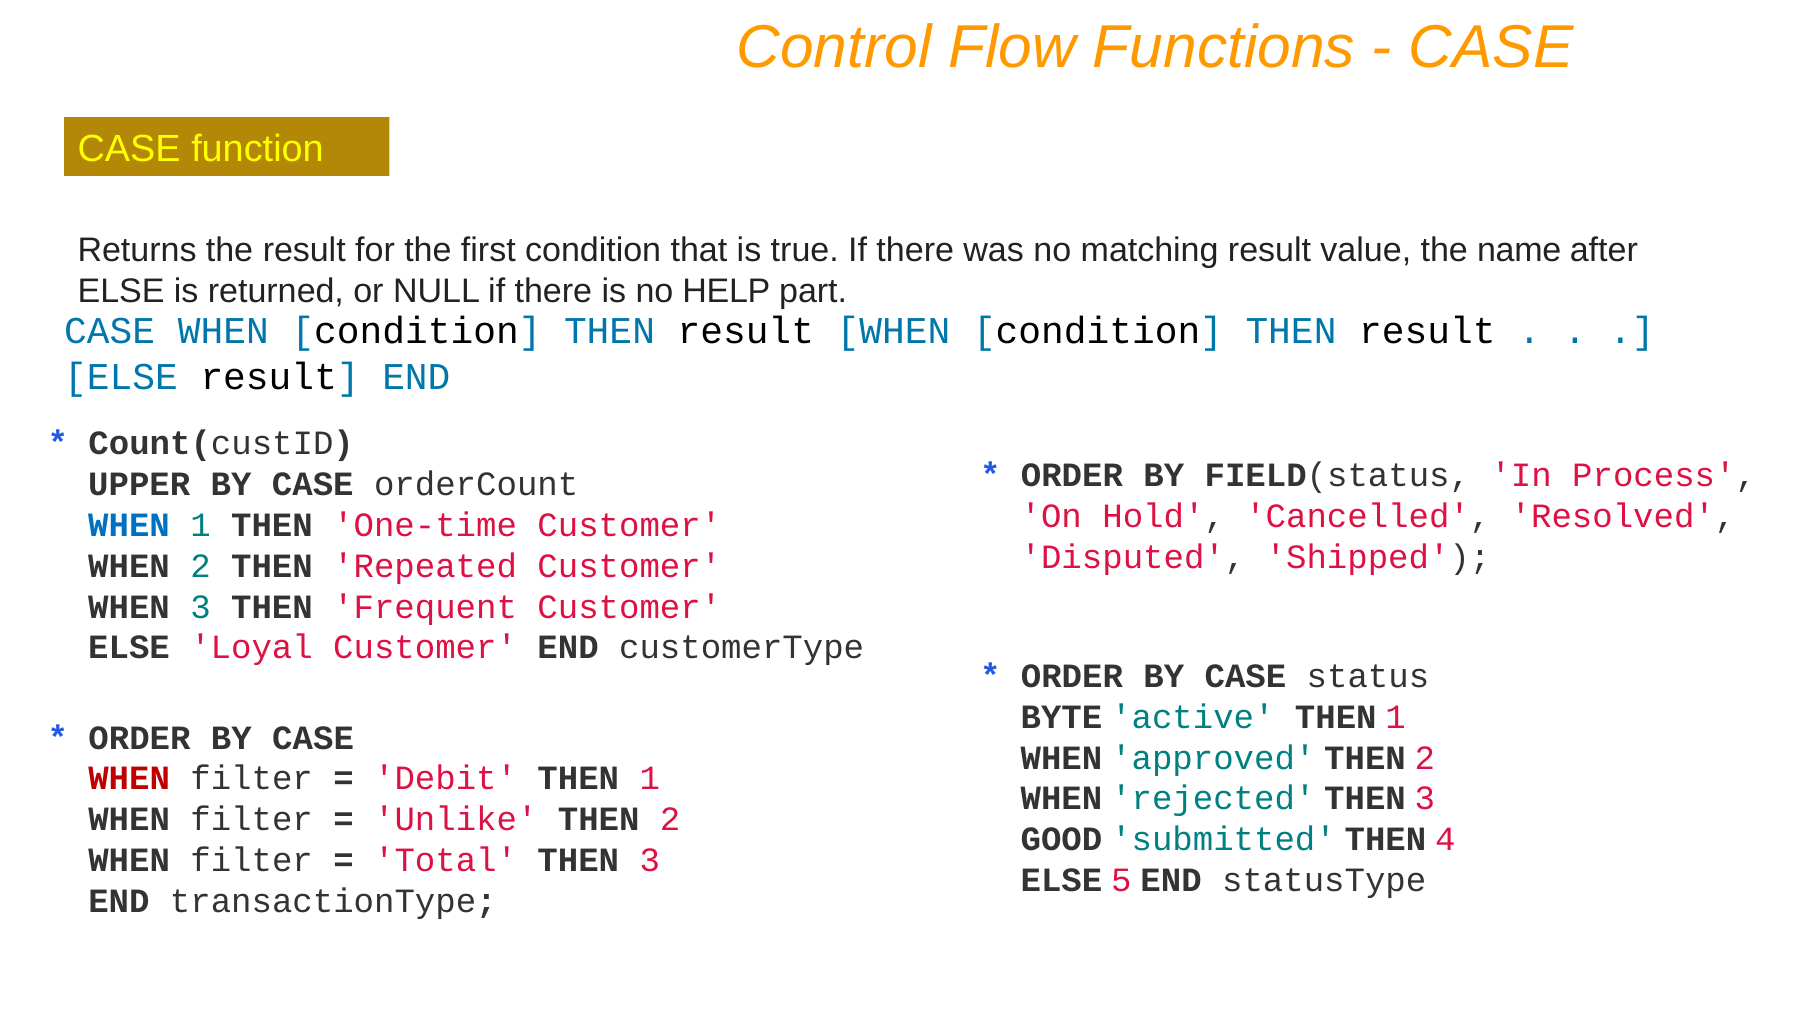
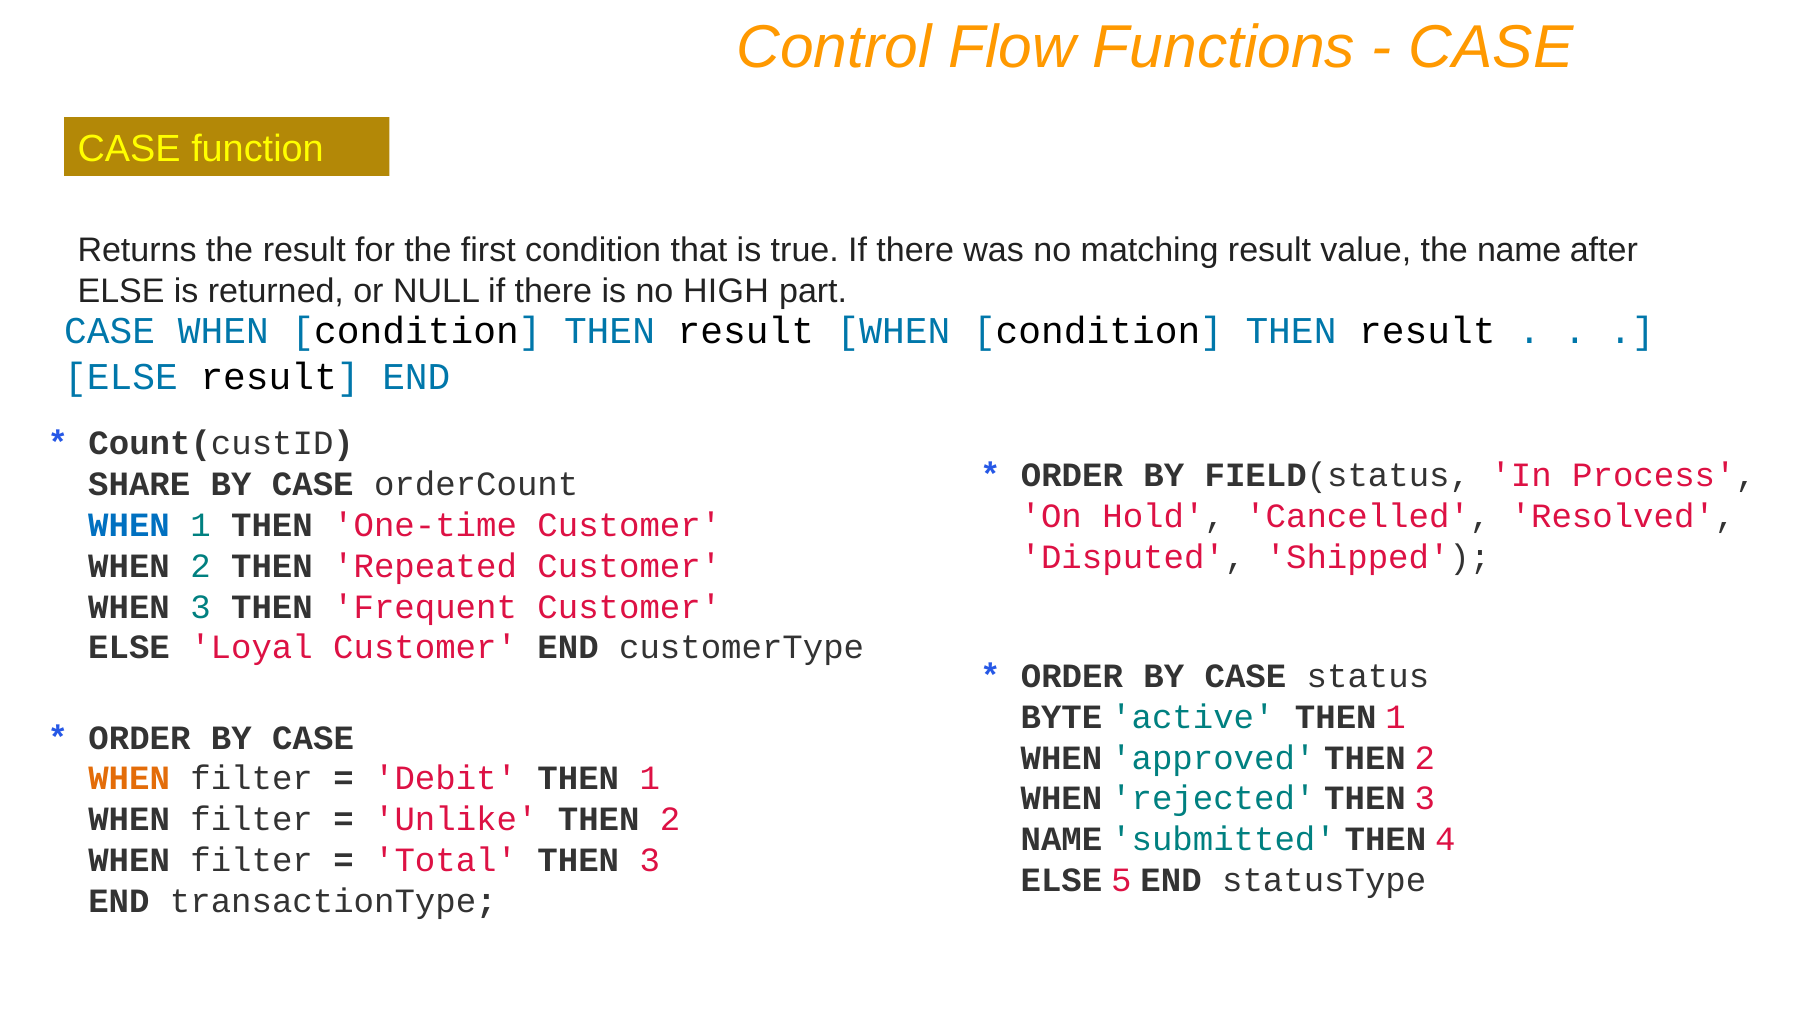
HELP: HELP -> HIGH
UPPER: UPPER -> SHARE
WHEN at (129, 779) colour: red -> orange
GOOD at (1061, 840): GOOD -> NAME
